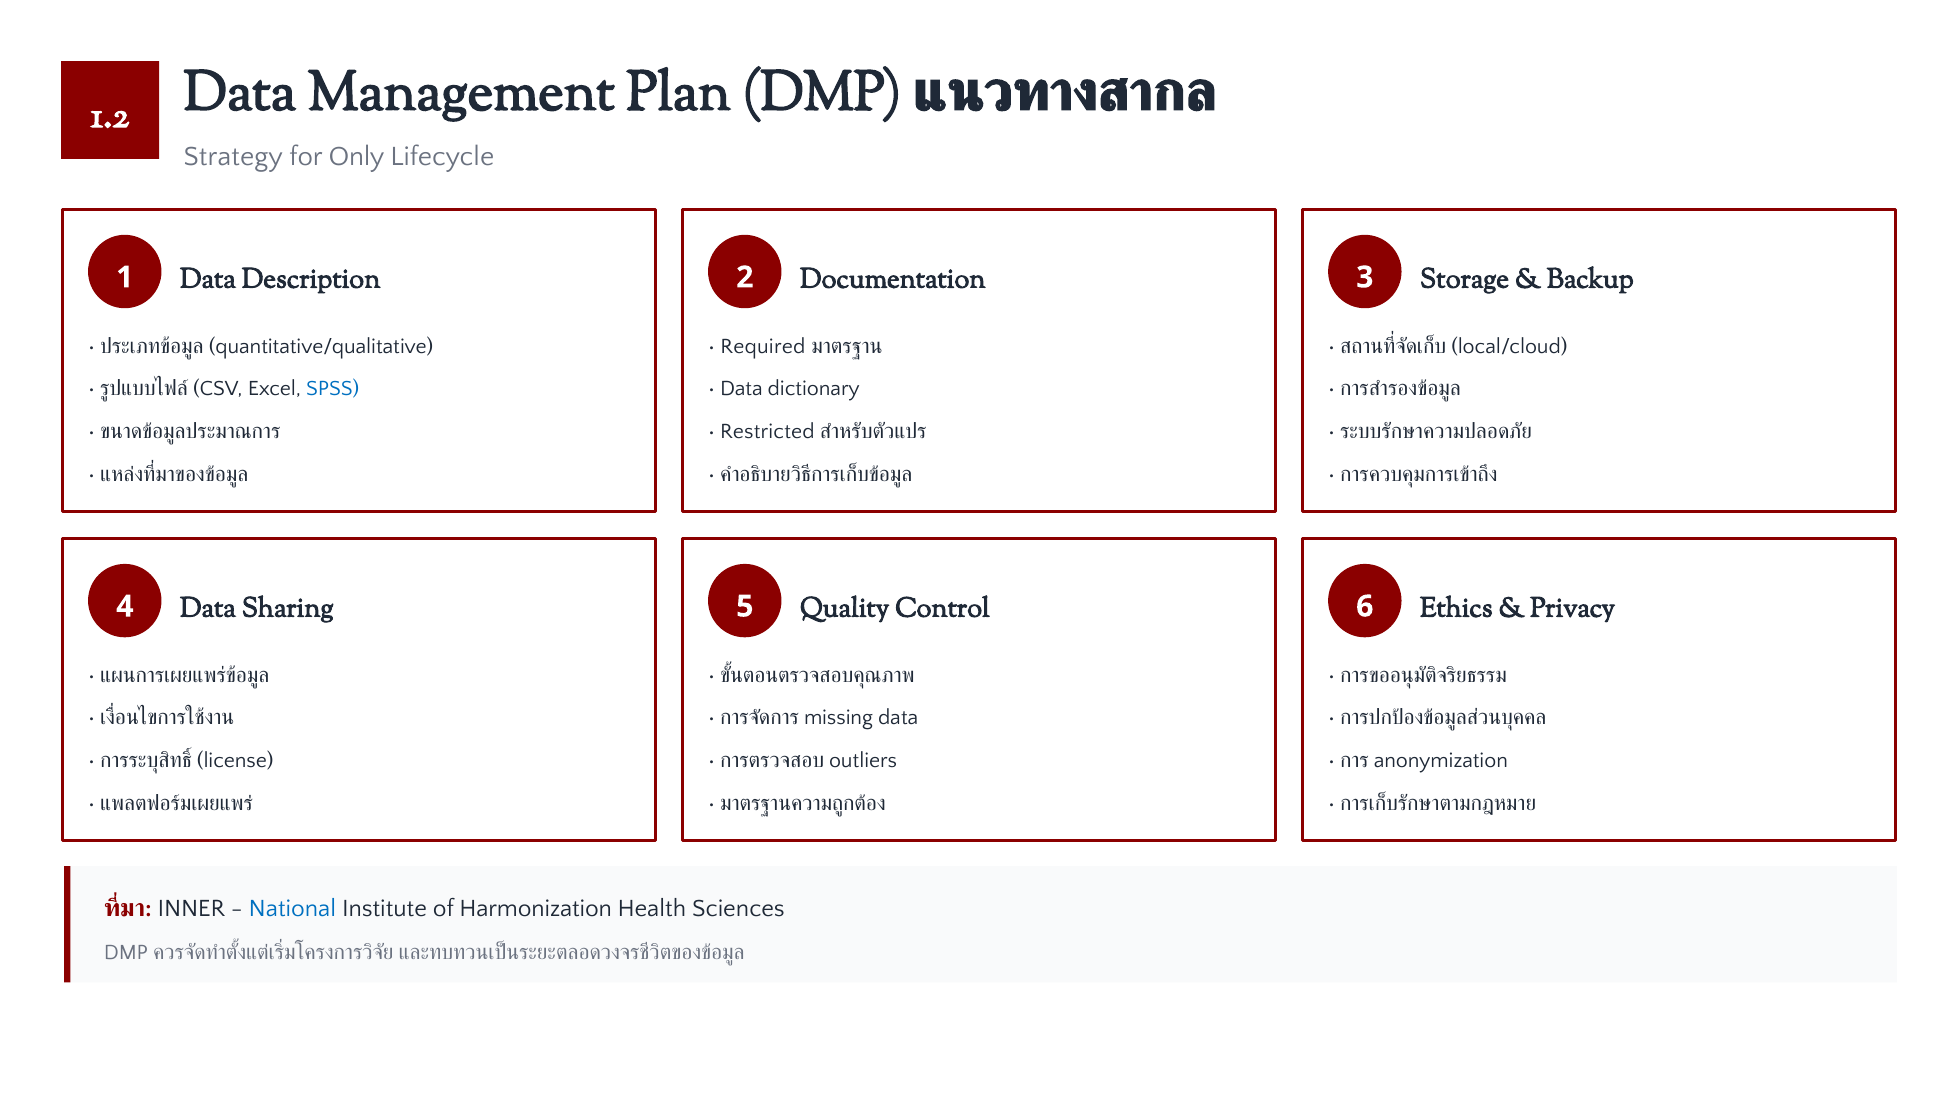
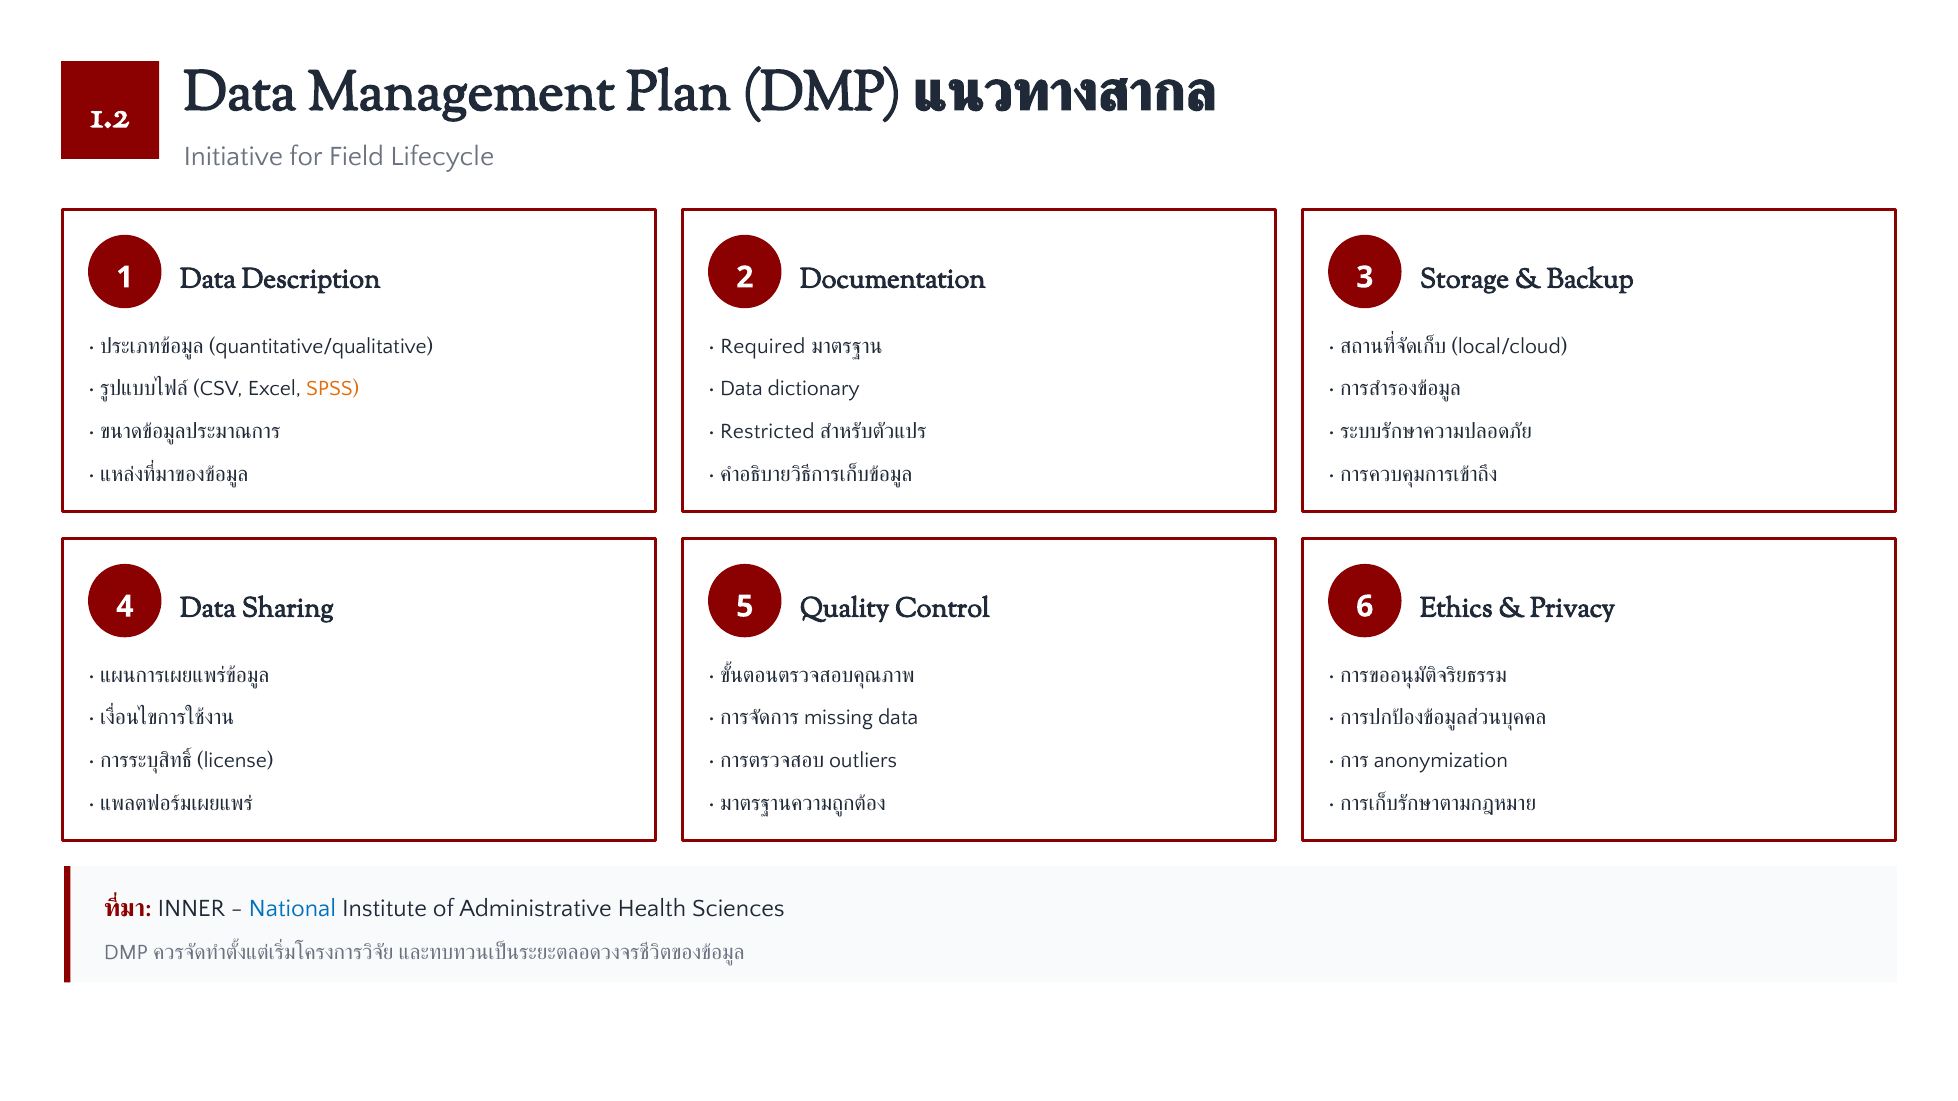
Strategy: Strategy -> Initiative
Only: Only -> Field
SPSS colour: blue -> orange
Harmonization: Harmonization -> Administrative
